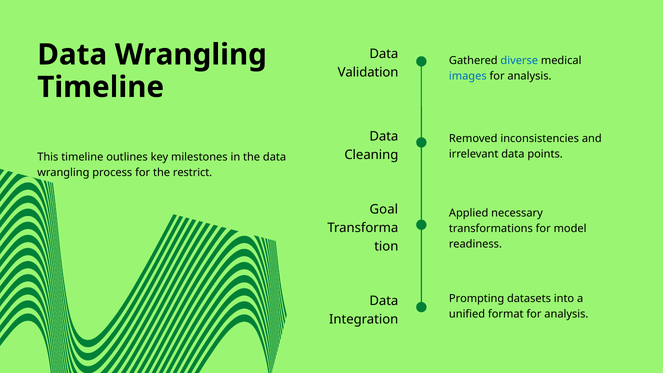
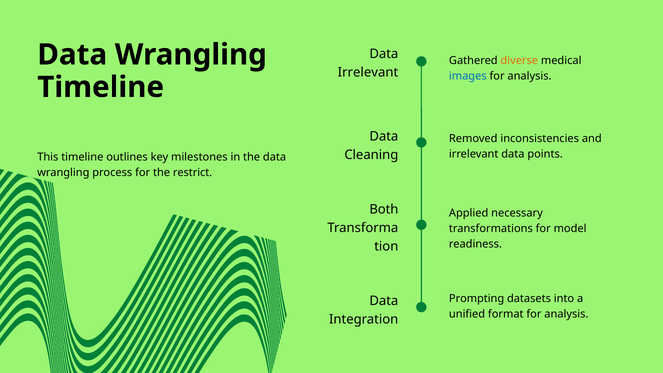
diverse colour: blue -> orange
Validation at (368, 72): Validation -> Irrelevant
Goal: Goal -> Both
